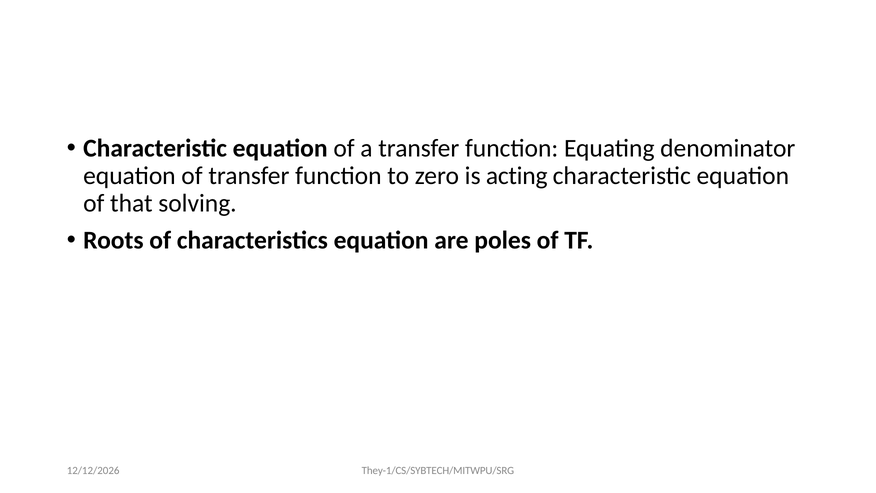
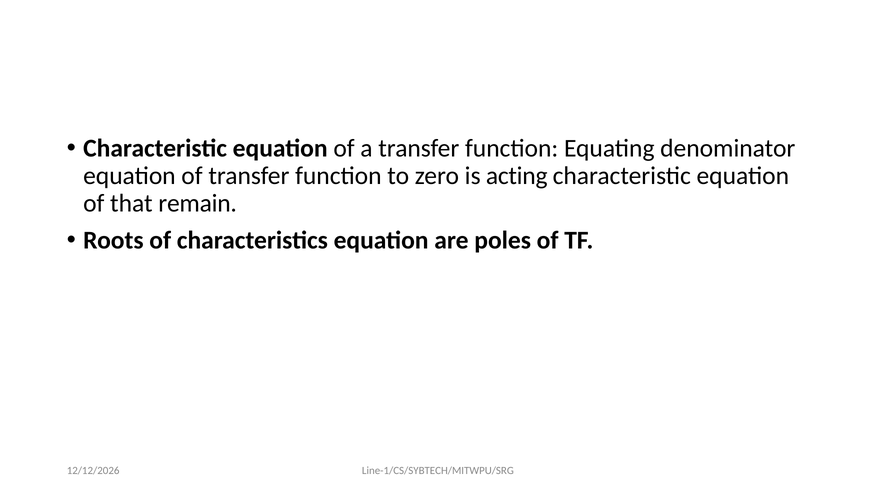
solving: solving -> remain
They-1/CS/SYBTECH/MITWPU/SRG: They-1/CS/SYBTECH/MITWPU/SRG -> Line-1/CS/SYBTECH/MITWPU/SRG
